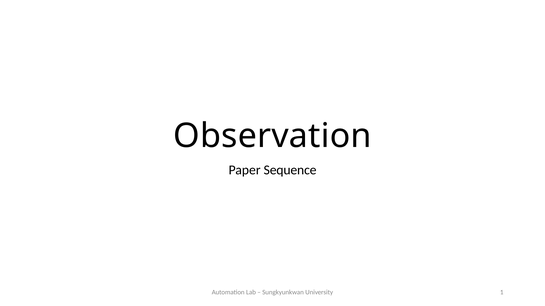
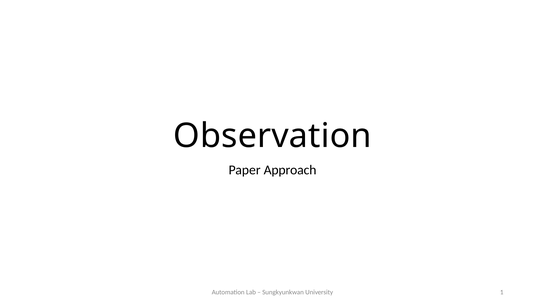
Sequence: Sequence -> Approach
